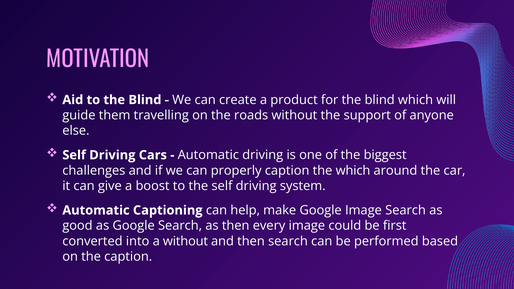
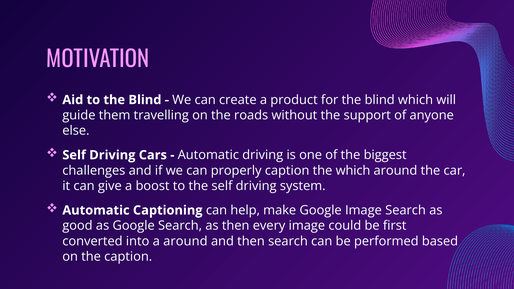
a without: without -> around
